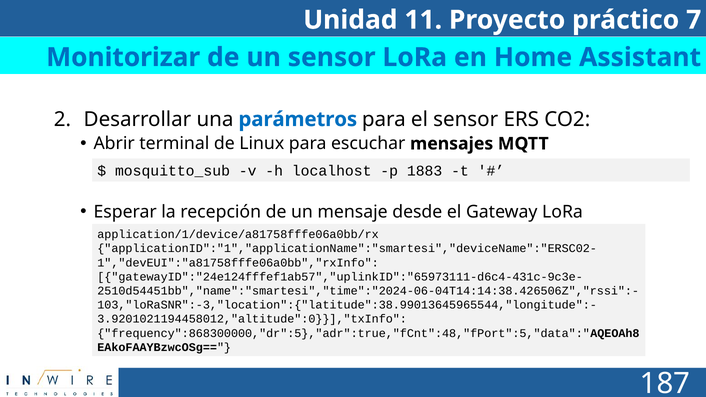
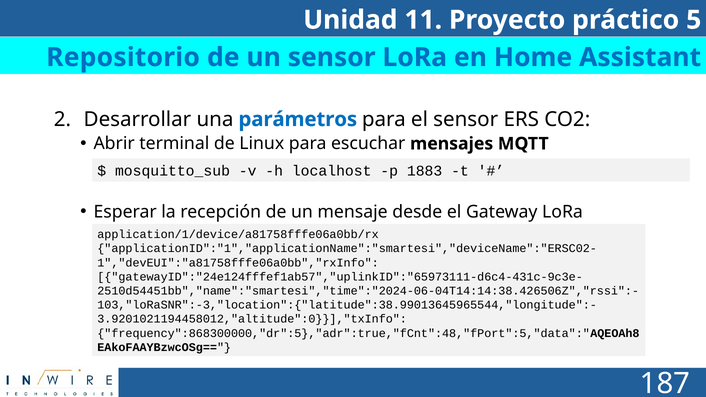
7: 7 -> 5
Monitorizar: Monitorizar -> Repositorio
